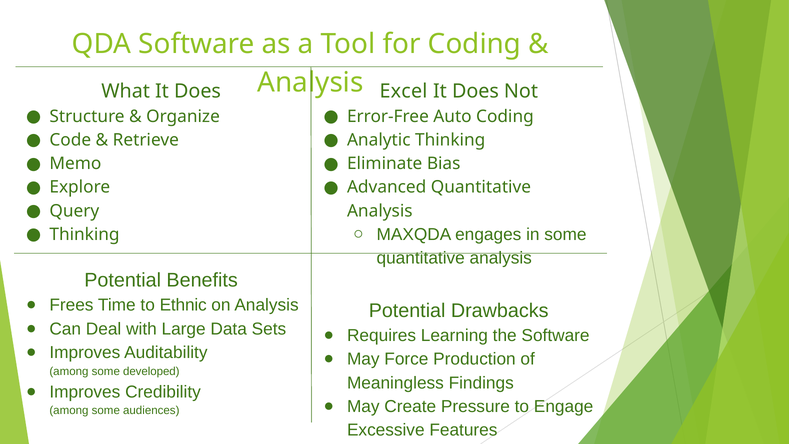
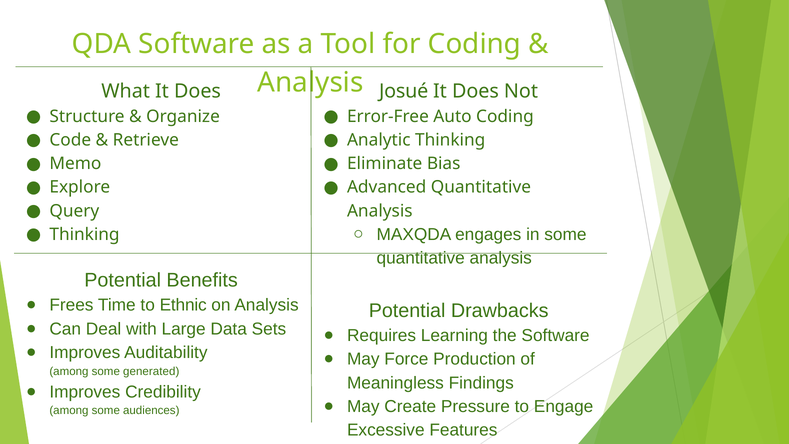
Excel: Excel -> Josué
developed: developed -> generated
